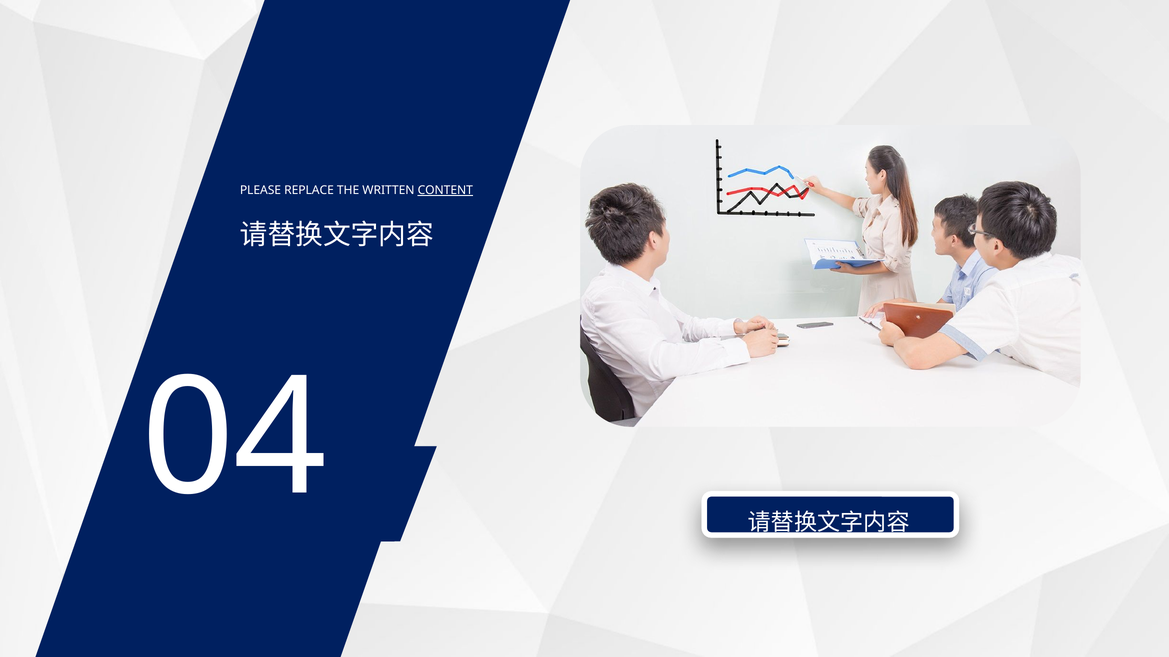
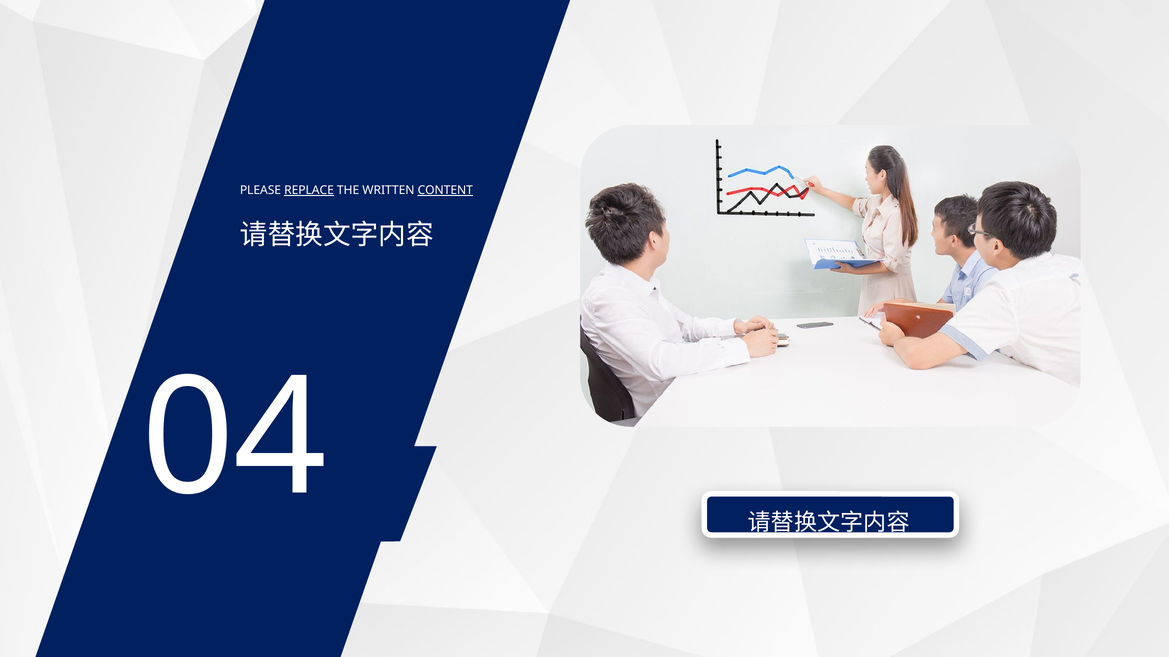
REPLACE underline: none -> present
